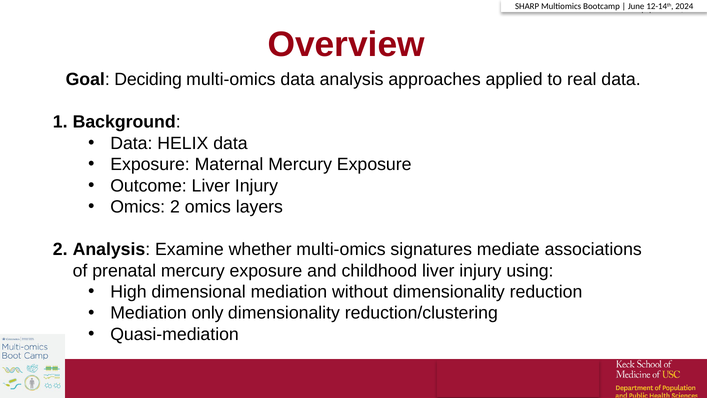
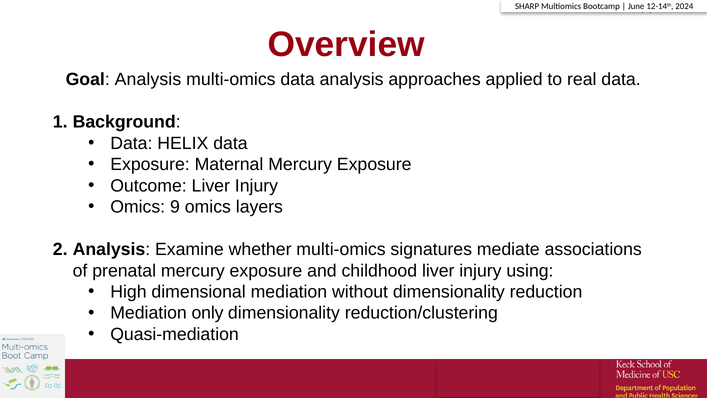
Goal Deciding: Deciding -> Analysis
Omics 2: 2 -> 9
